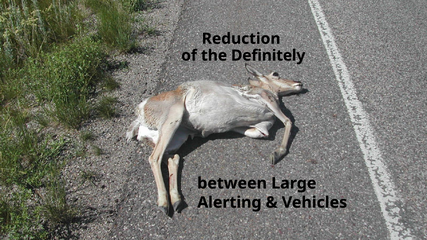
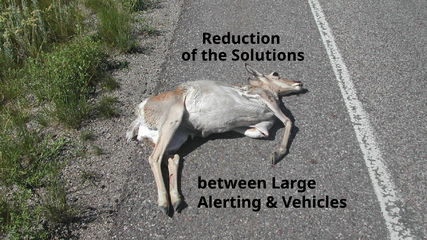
Definitely: Definitely -> Solutions
